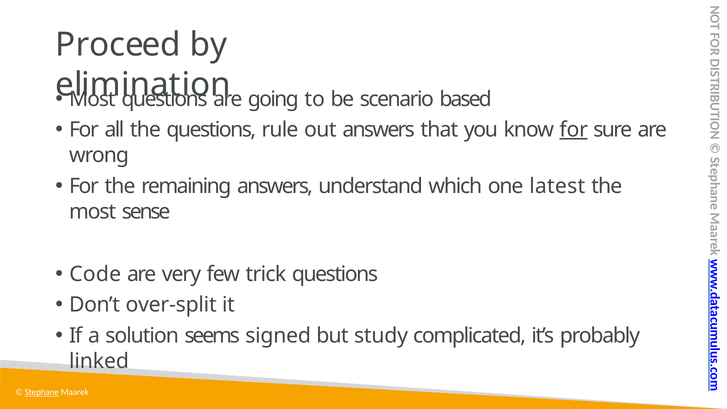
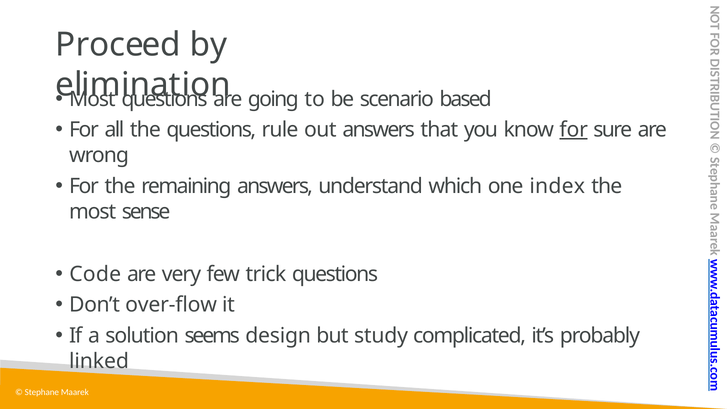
latest: latest -> index
over-split: over-split -> over-flow
signed: signed -> design
Stephane underline: present -> none
